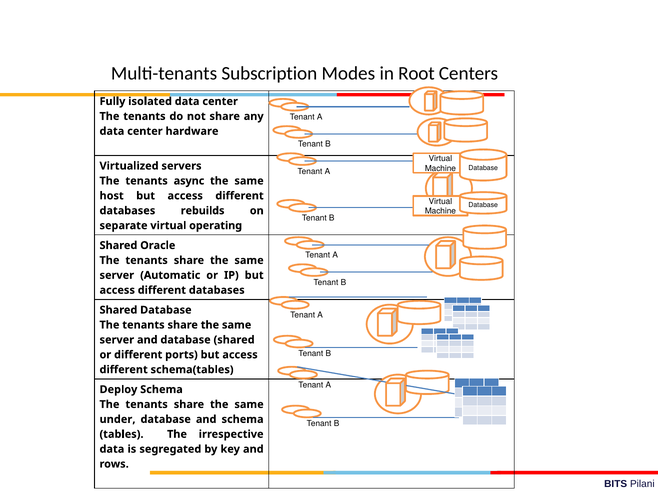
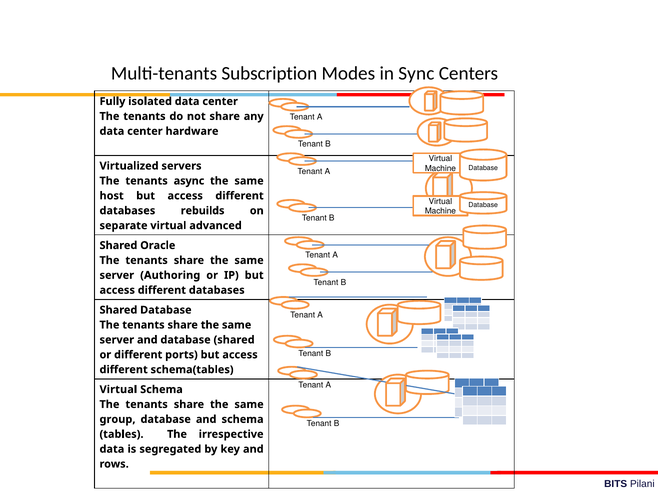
Root: Root -> Sync
operating: operating -> advanced
Automatic: Automatic -> Authoring
Deploy at (118, 390): Deploy -> Virtual
under: under -> group
